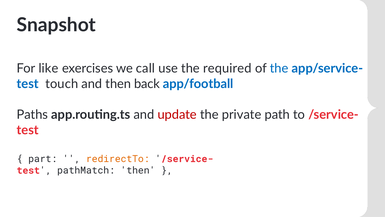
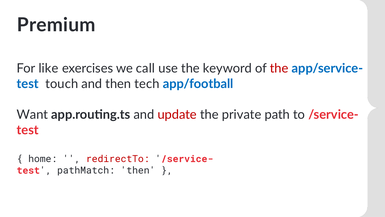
Snapshot: Snapshot -> Premium
required: required -> keyword
the at (279, 68) colour: blue -> red
back: back -> tech
Paths: Paths -> Want
part: part -> home
redirectTo colour: orange -> red
